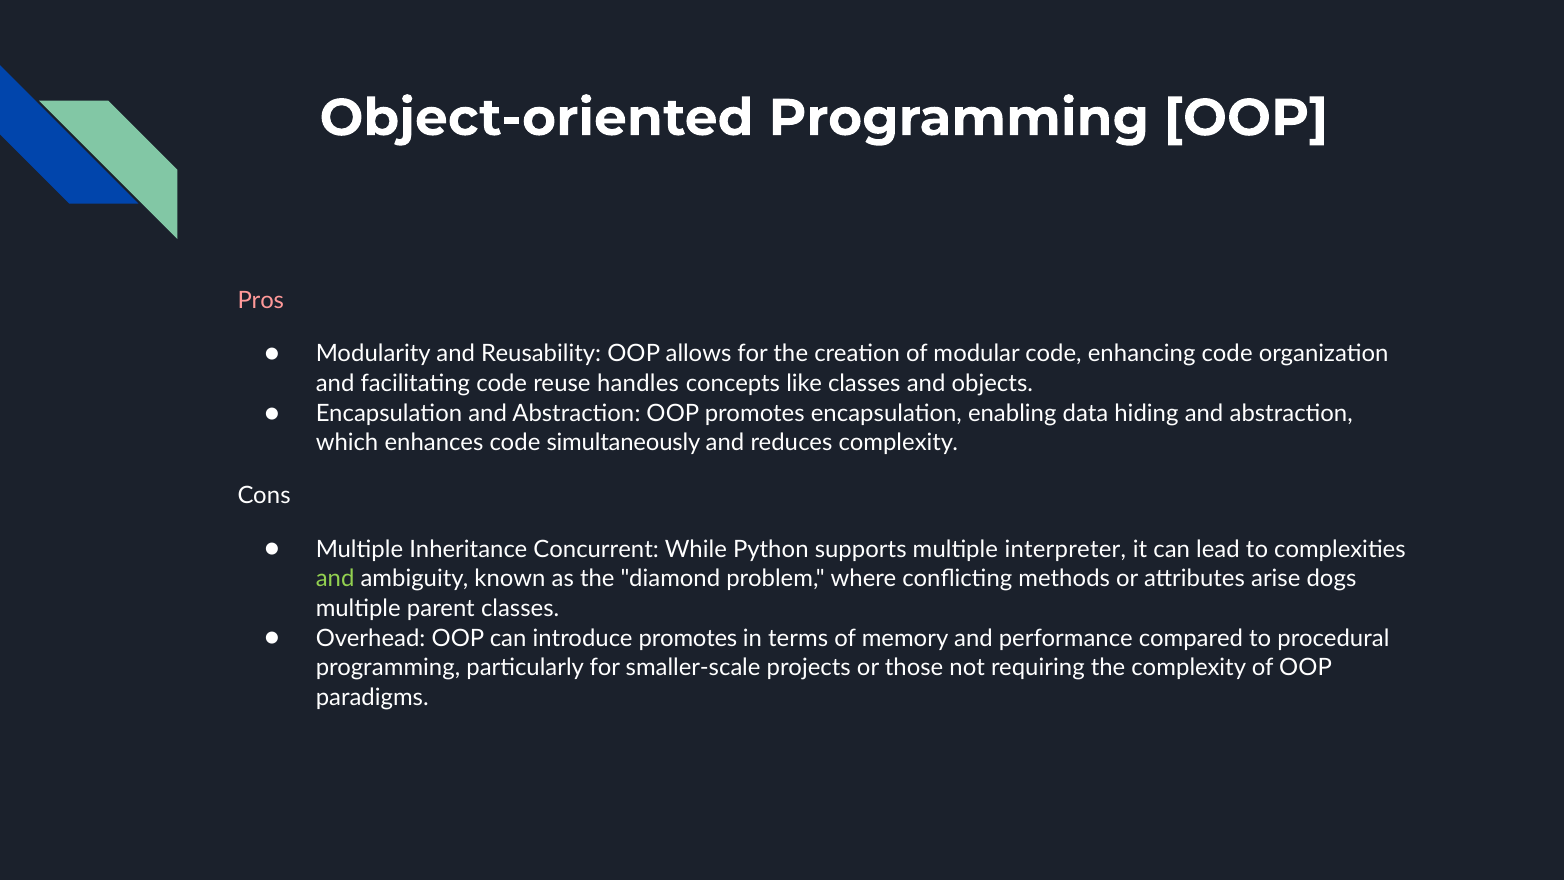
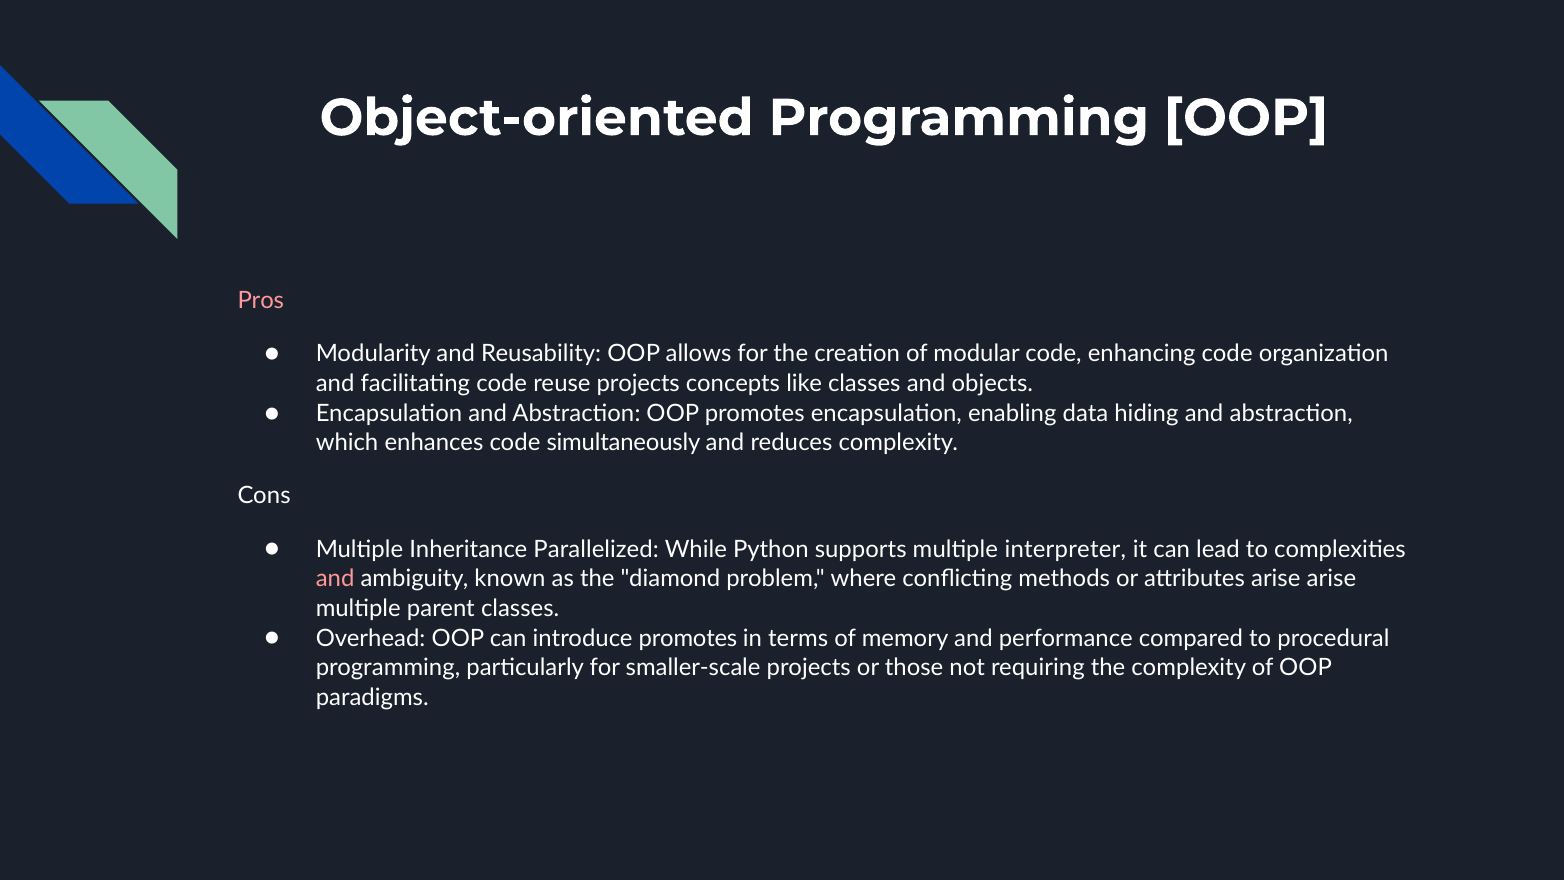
reuse handles: handles -> projects
Concurrent: Concurrent -> Parallelized
and at (335, 579) colour: light green -> pink
arise dogs: dogs -> arise
